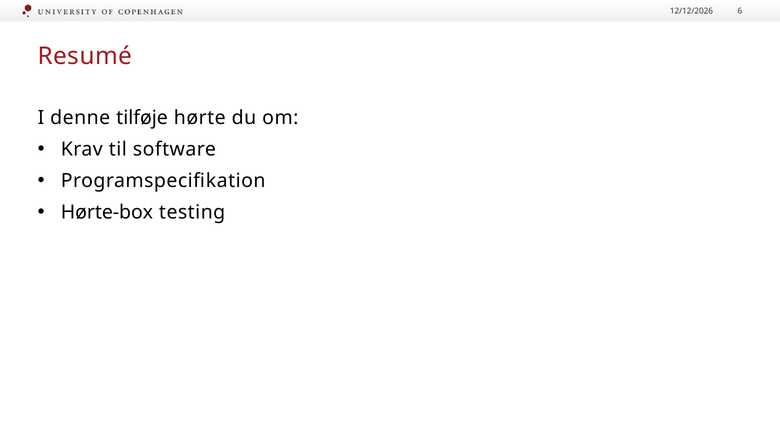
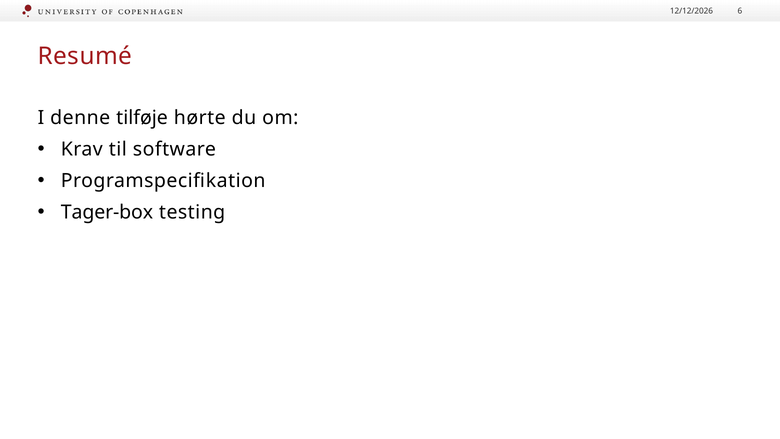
Hørte-box: Hørte-box -> Tager-box
